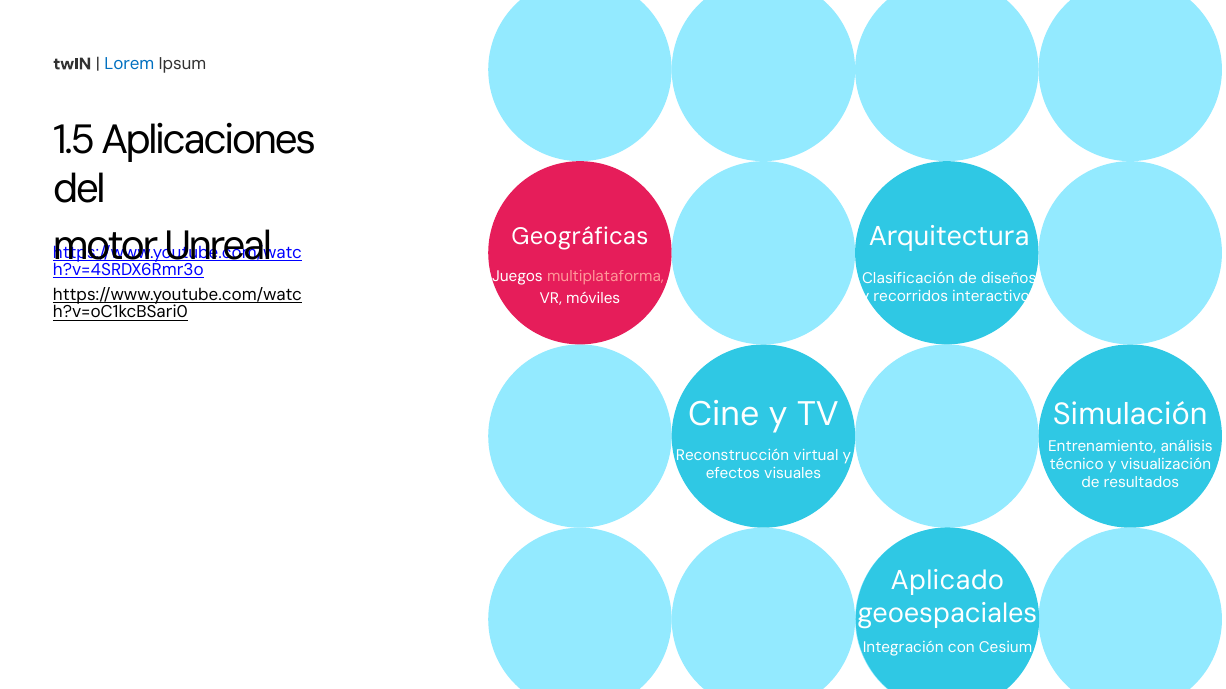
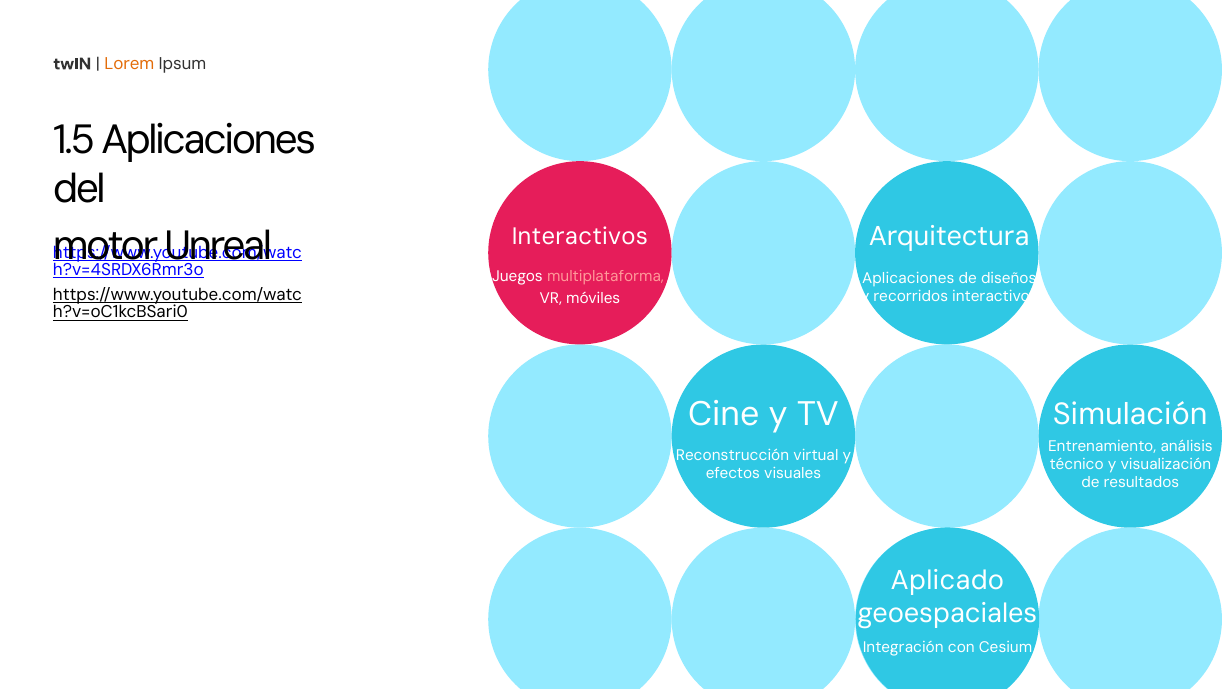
Lorem colour: blue -> orange
Geográficas at (580, 237): Geográficas -> Interactivos
Clasificación at (908, 279): Clasificación -> Aplicaciones
